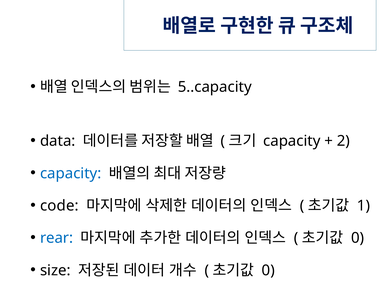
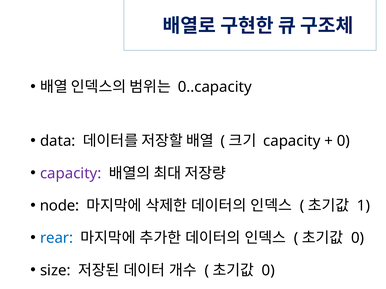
5..capacity: 5..capacity -> 0..capacity
2 at (343, 141): 2 -> 0
capacity at (71, 174) colour: blue -> purple
code: code -> node
